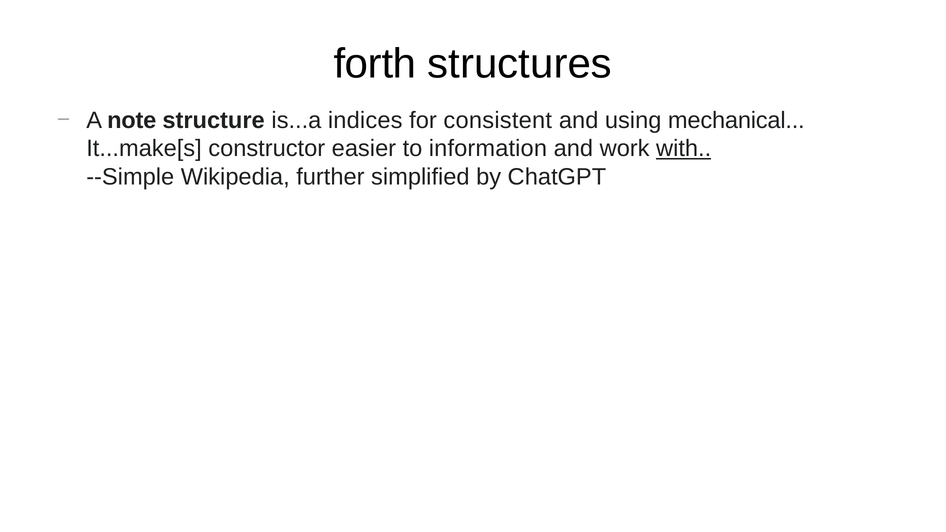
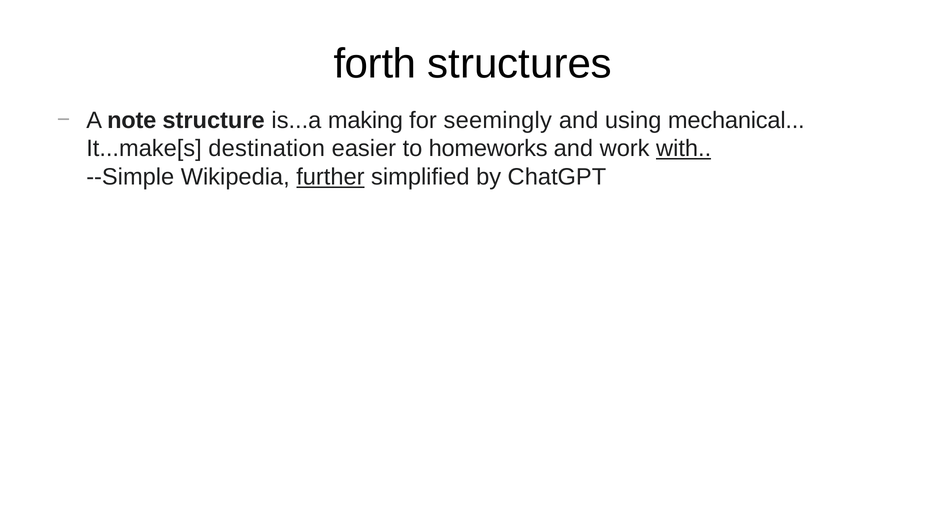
indices: indices -> making
consistent: consistent -> seemingly
constructor: constructor -> destination
information: information -> homeworks
further underline: none -> present
